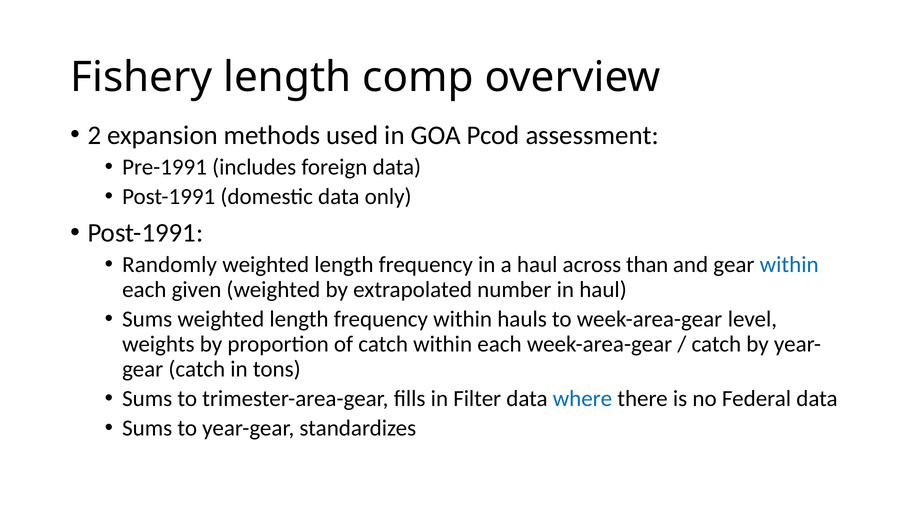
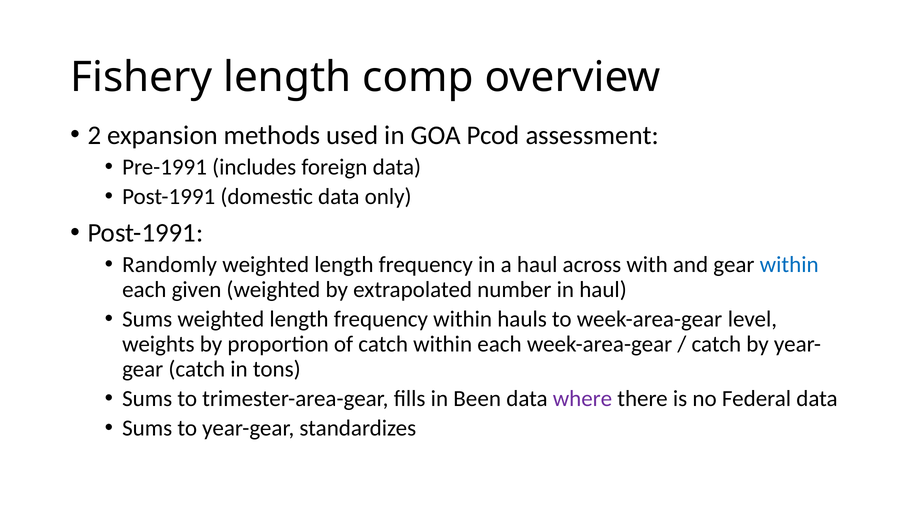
than: than -> with
Filter: Filter -> Been
where colour: blue -> purple
